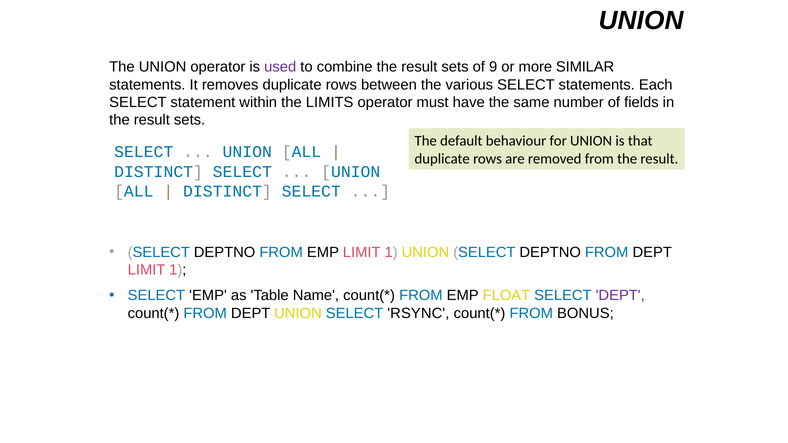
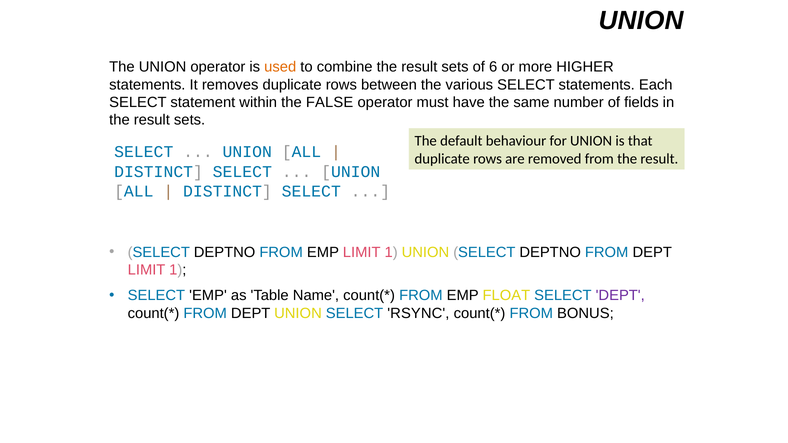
used colour: purple -> orange
9: 9 -> 6
SIMILAR: SIMILAR -> HIGHER
LIMITS: LIMITS -> FALSE
